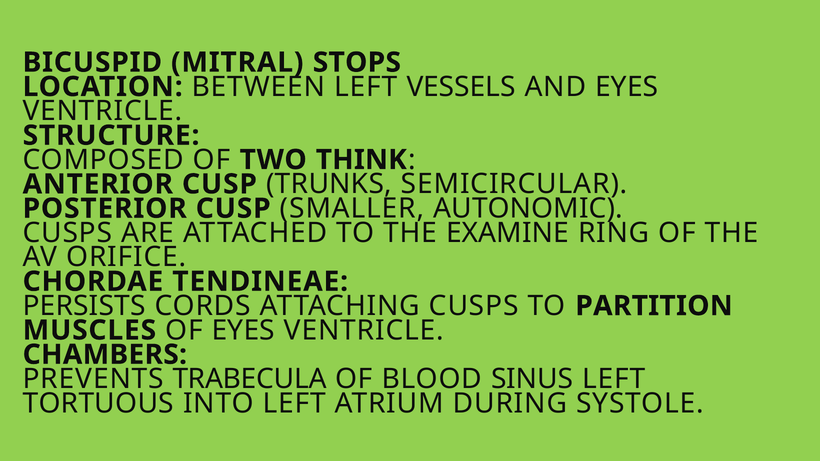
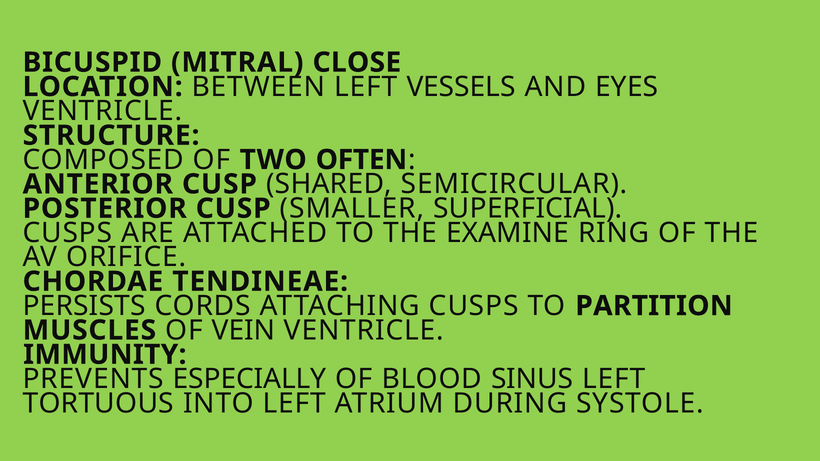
STOPS: STOPS -> CLOSE
THINK: THINK -> OFTEN
TRUNKS: TRUNKS -> SHARED
AUTONOMIC: AUTONOMIC -> SUPERFICIAL
OF EYES: EYES -> VEIN
CHAMBERS: CHAMBERS -> IMMUNITY
TRABECULA: TRABECULA -> ESPECIALLY
